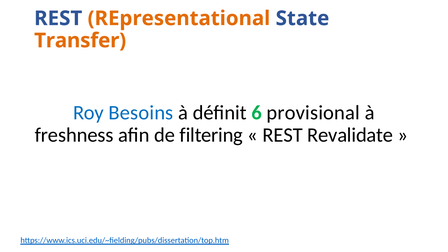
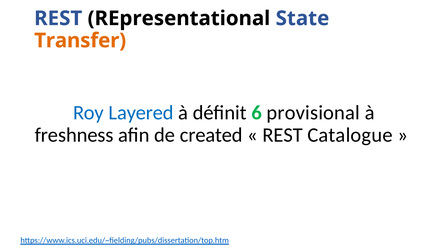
REpresentational colour: orange -> black
Besoins: Besoins -> Layered
filtering: filtering -> created
Revalidate: Revalidate -> Catalogue
